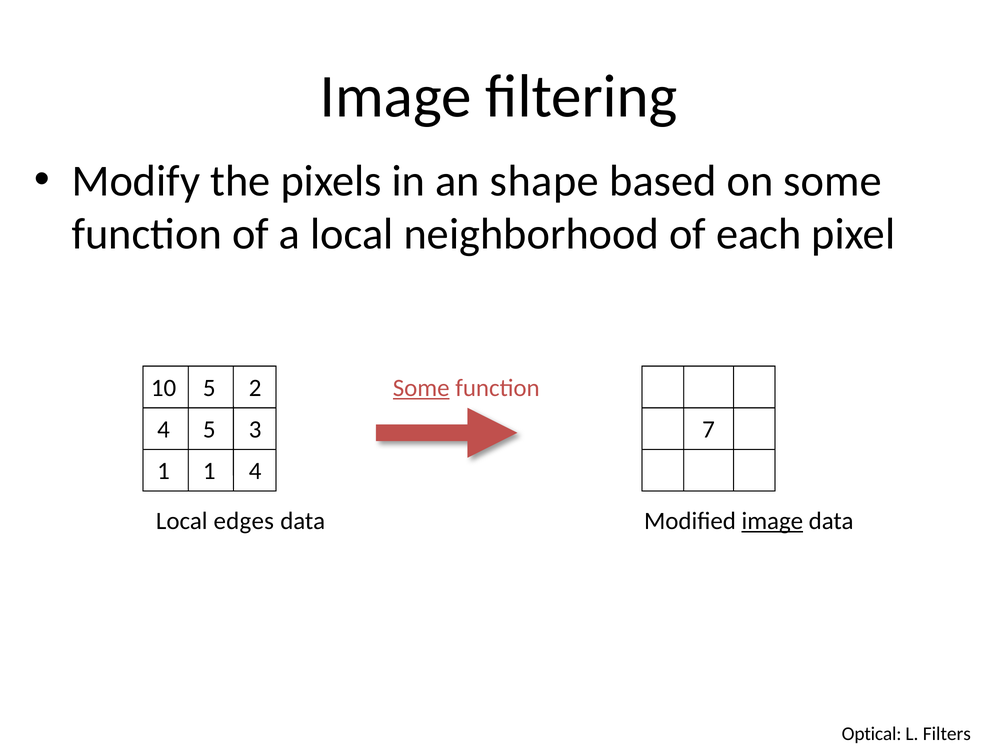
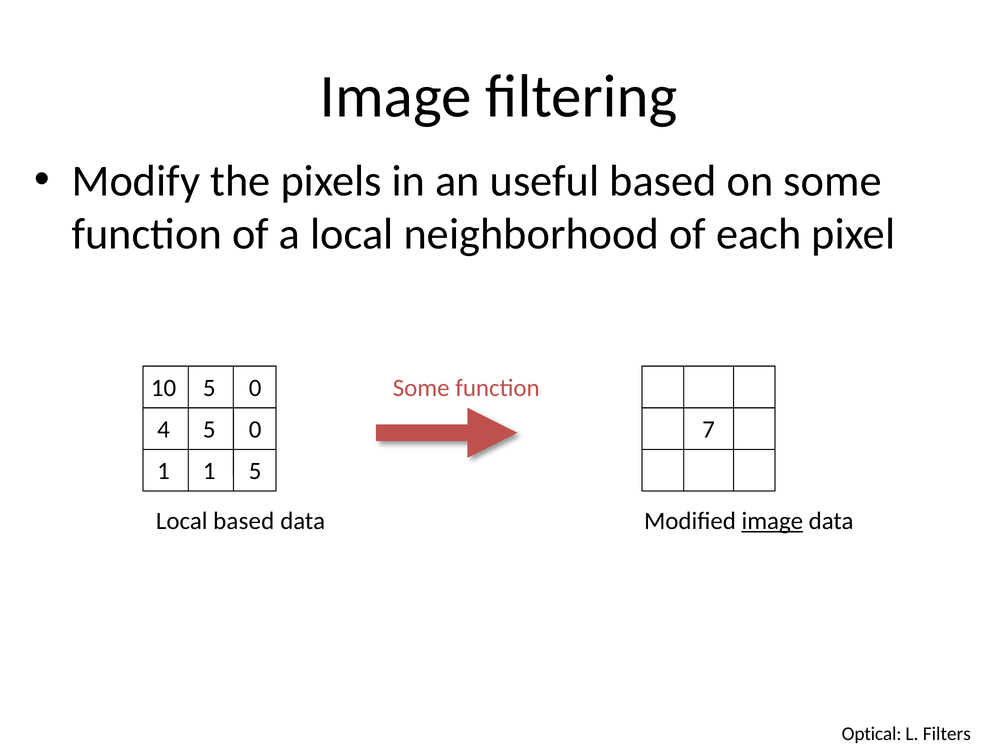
shape: shape -> useful
2 at (255, 388): 2 -> 0
Some at (421, 388) underline: present -> none
3 at (255, 429): 3 -> 0
4 at (255, 471): 4 -> 5
Local edges: edges -> based
